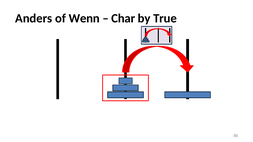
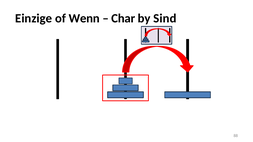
Anders: Anders -> Einzige
True: True -> Sind
